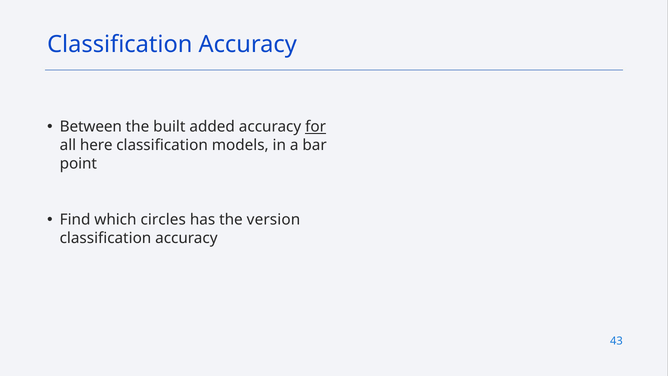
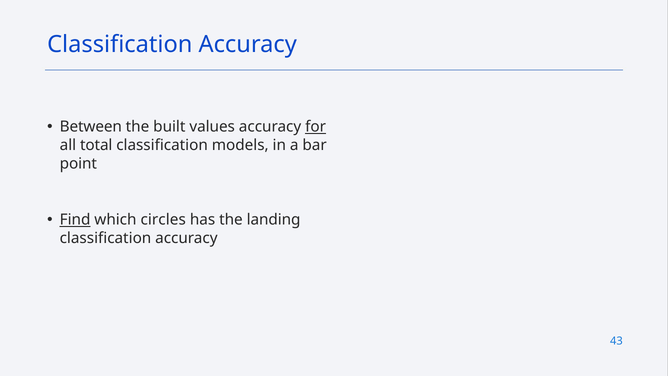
added: added -> values
here: here -> total
Find underline: none -> present
version: version -> landing
